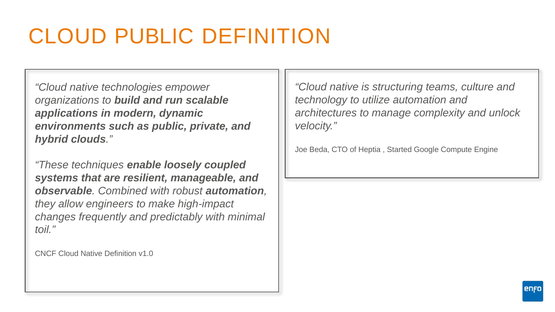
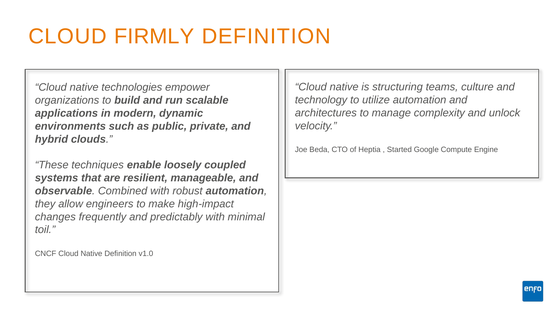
CLOUD PUBLIC: PUBLIC -> FIRMLY
